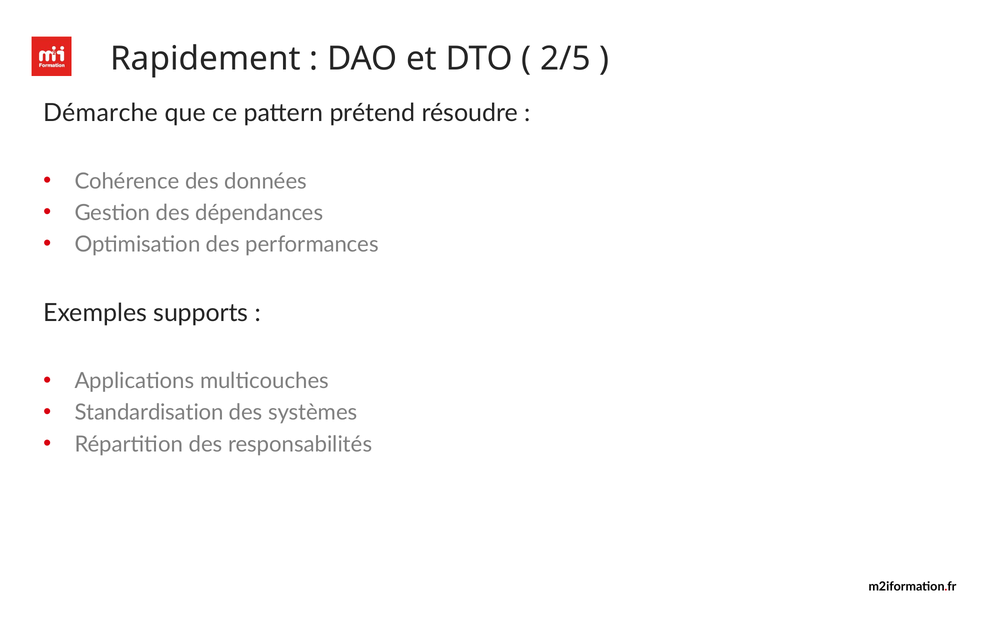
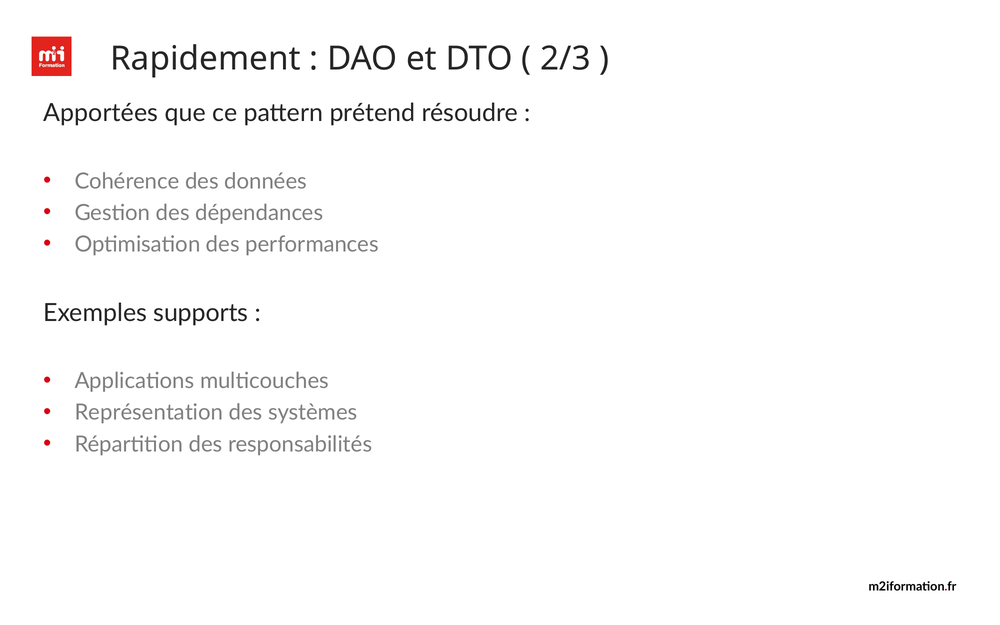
2/5: 2/5 -> 2/3
Démarche: Démarche -> Apportées
Standardisation: Standardisation -> Représentation
